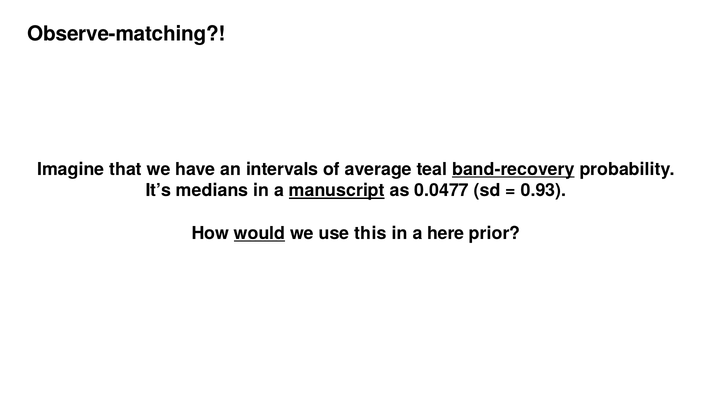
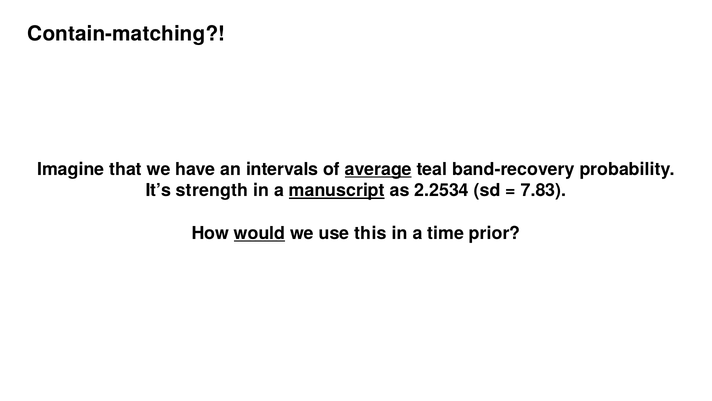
Observe-matching: Observe-matching -> Contain-matching
average underline: none -> present
band-recovery underline: present -> none
medians: medians -> strength
0.0477: 0.0477 -> 2.2534
0.93: 0.93 -> 7.83
here: here -> time
